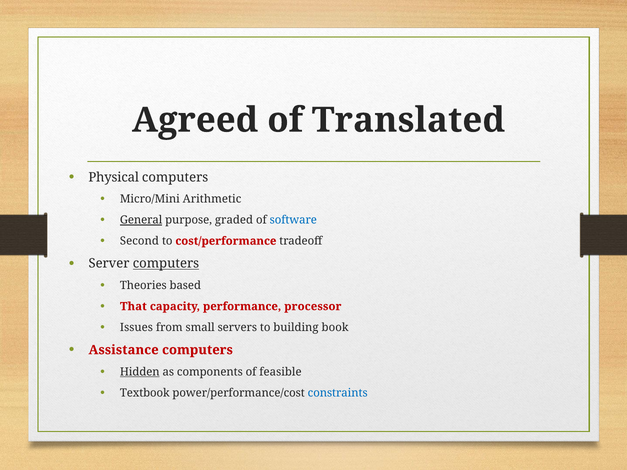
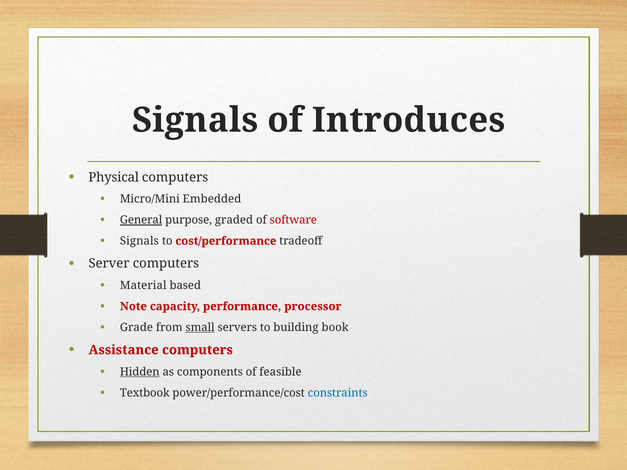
Agreed at (195, 120): Agreed -> Signals
Translated: Translated -> Introduces
Arithmetic: Arithmetic -> Embedded
software colour: blue -> red
Second at (139, 241): Second -> Signals
computers at (166, 264) underline: present -> none
Theories: Theories -> Material
That: That -> Note
Issues: Issues -> Grade
small underline: none -> present
